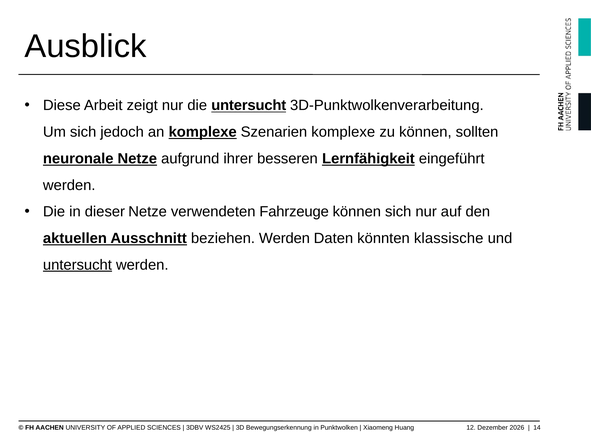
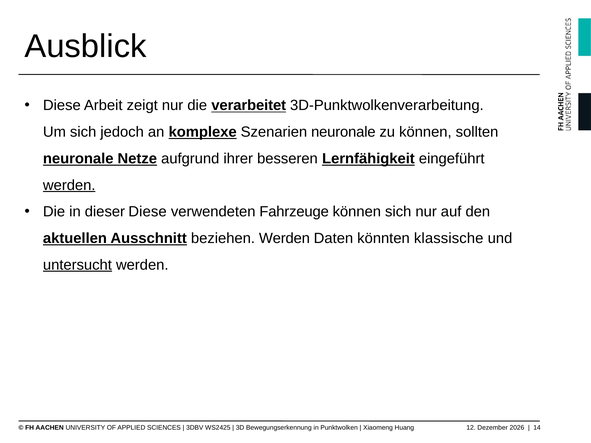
die untersucht: untersucht -> verarbeitet
Szenarien komplexe: komplexe -> neuronale
werden at (69, 185) underline: none -> present
dieser Netze: Netze -> Diese
